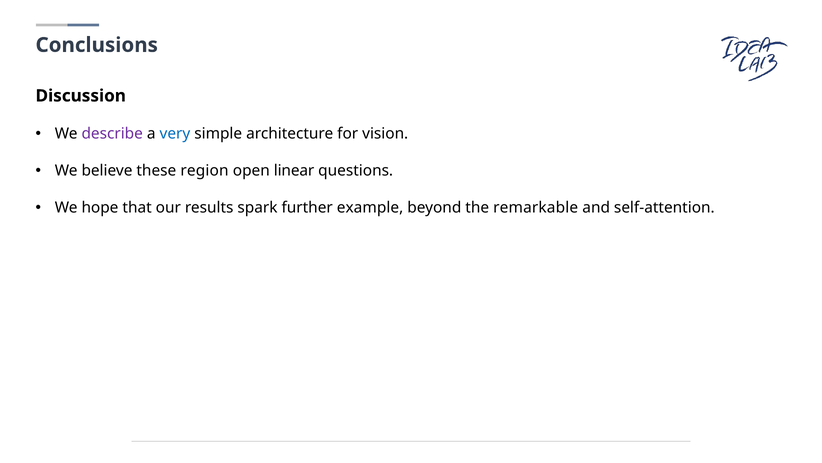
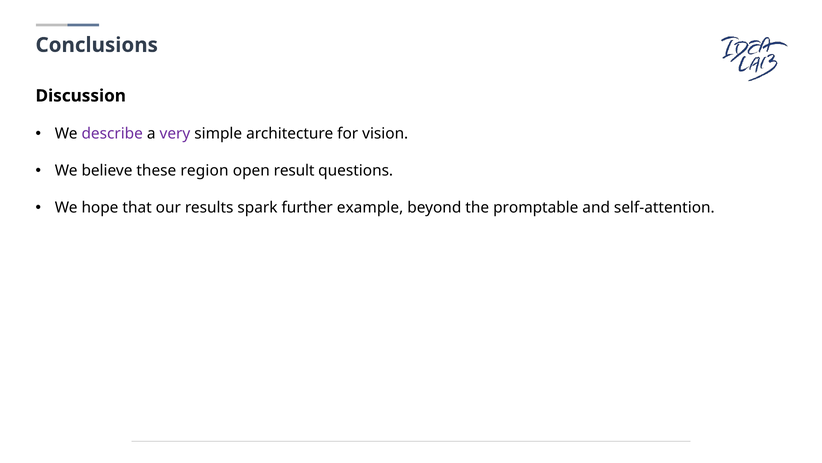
very colour: blue -> purple
linear: linear -> result
remarkable: remarkable -> promptable
